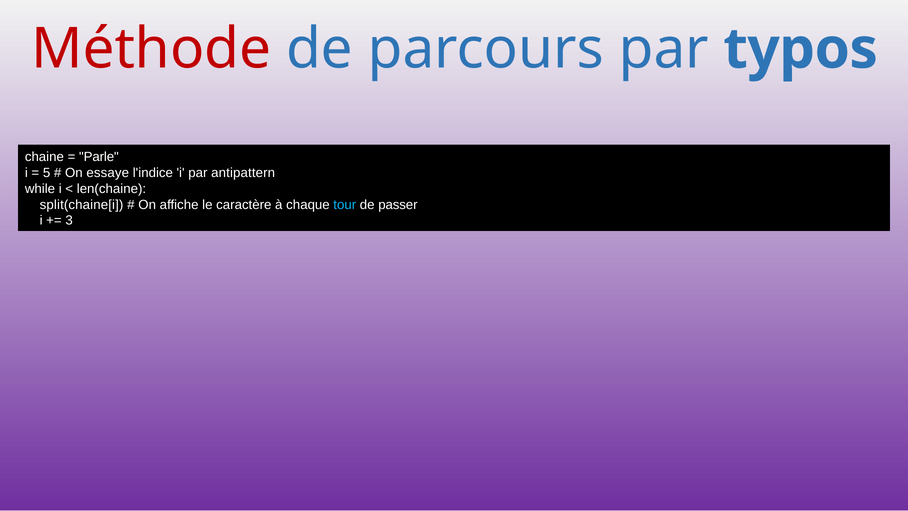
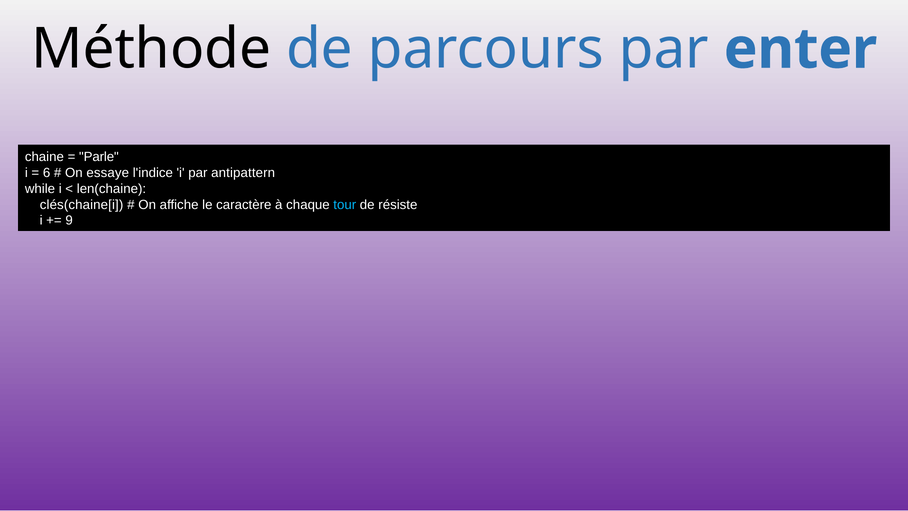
Méthode colour: red -> black
typos: typos -> enter
5: 5 -> 6
split(chaine[i: split(chaine[i -> clés(chaine[i
passer: passer -> résiste
3: 3 -> 9
